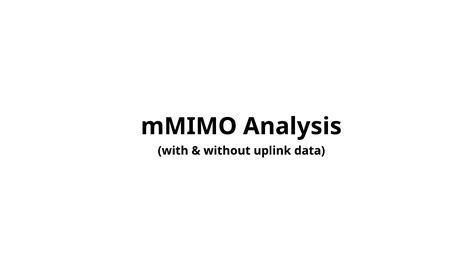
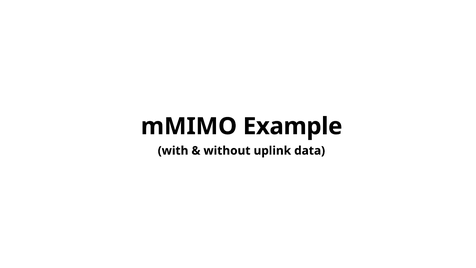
Analysis: Analysis -> Example
